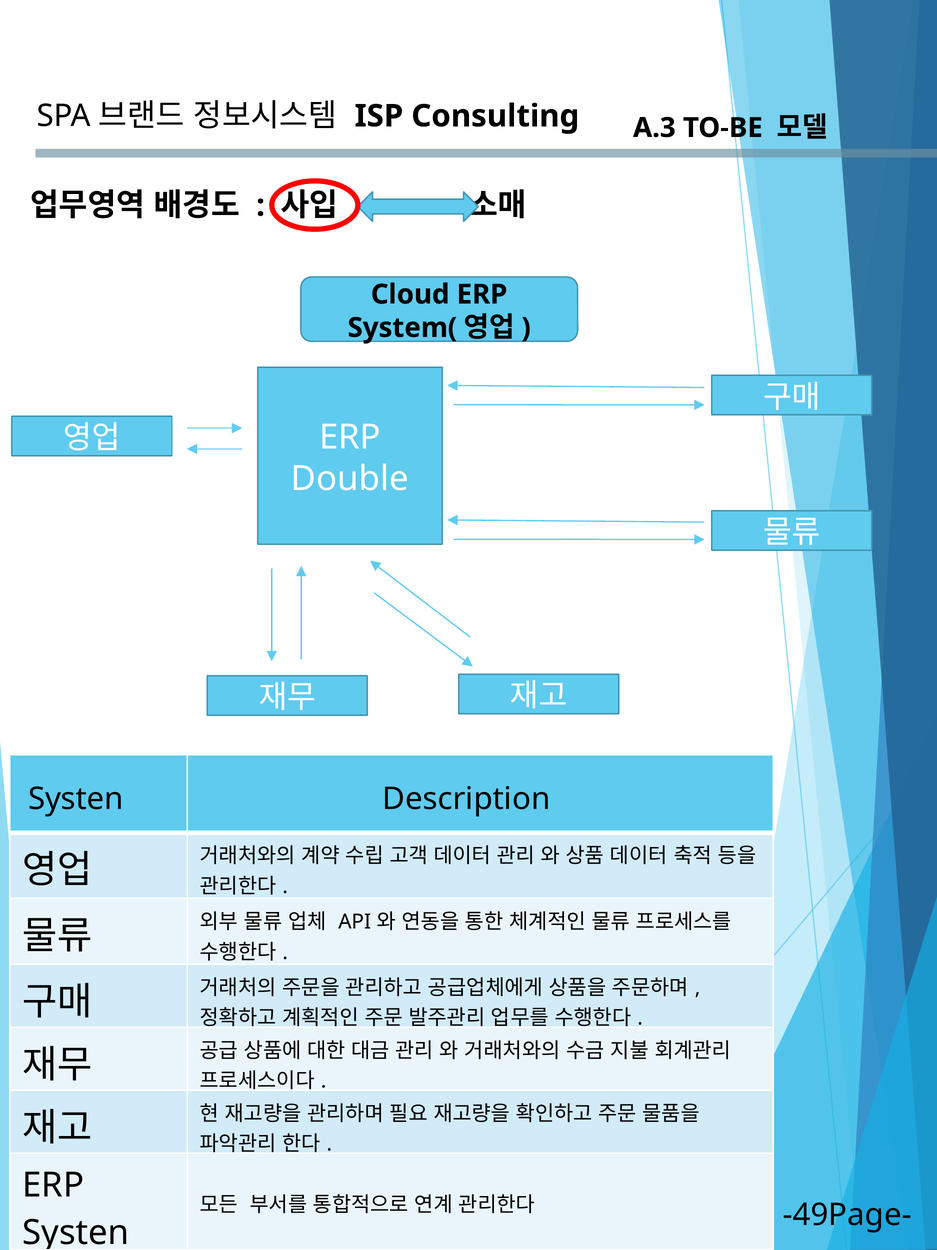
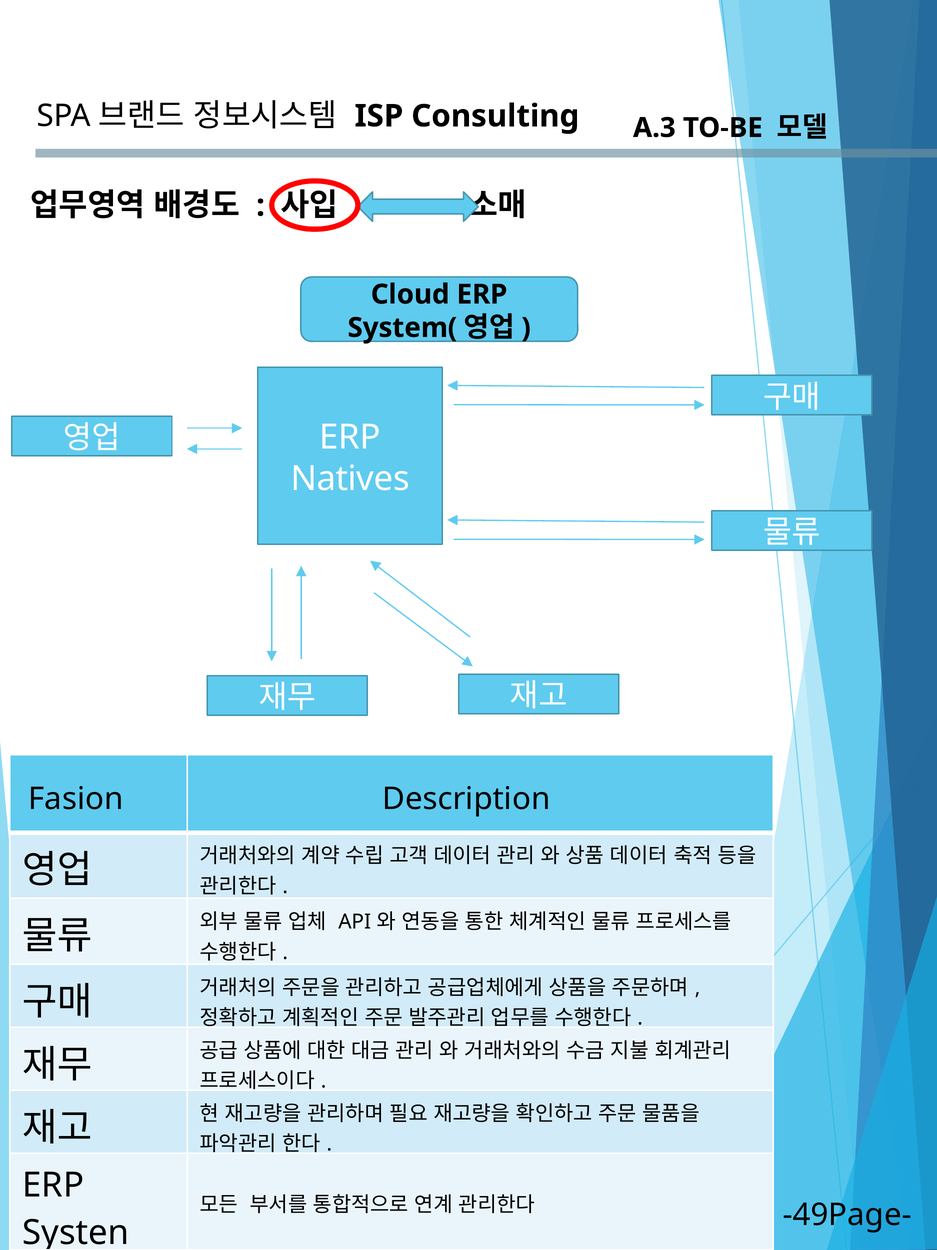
Double: Double -> Natives
Systen at (76, 799): Systen -> Fasion
